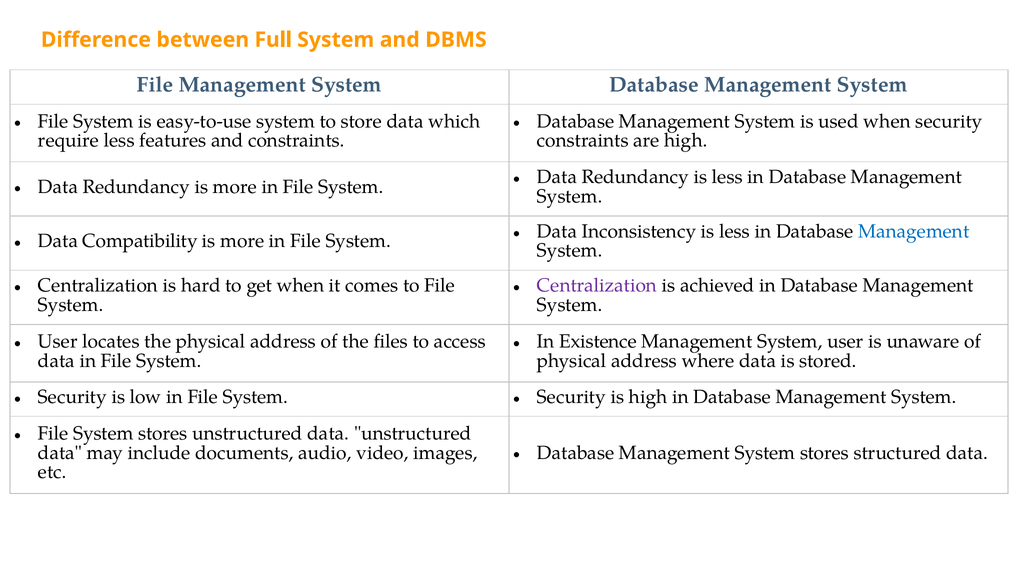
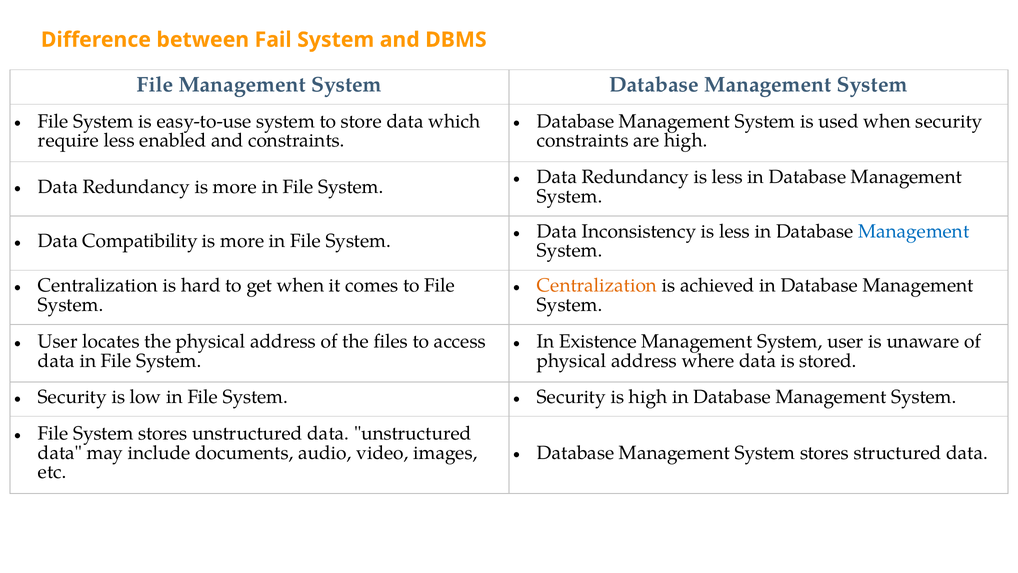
Full: Full -> Fail
features: features -> enabled
Centralization at (597, 285) colour: purple -> orange
